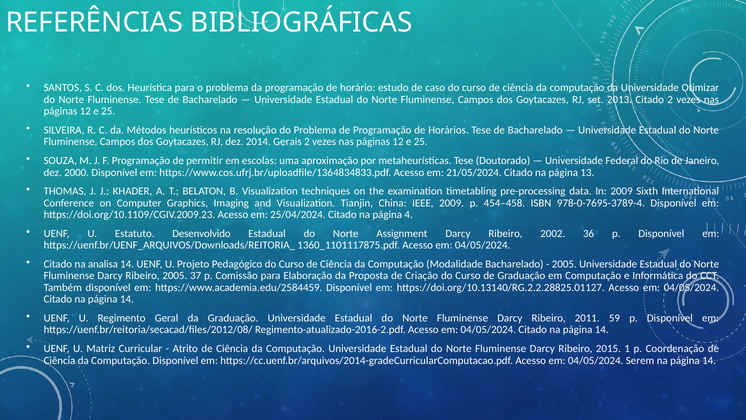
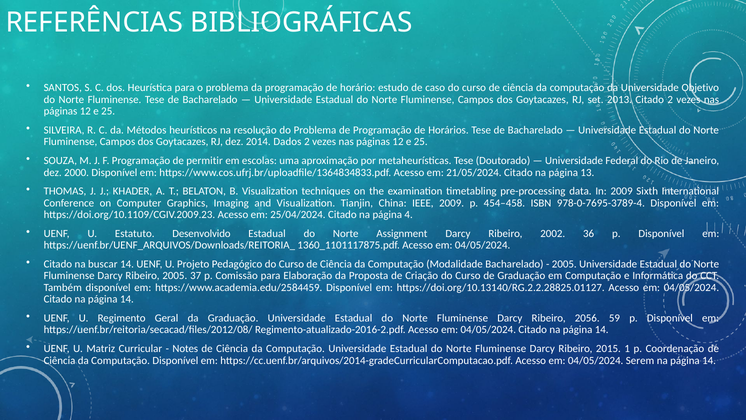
Otimizar: Otimizar -> Objetivo
Gerais: Gerais -> Dados
analisa: analisa -> buscar
2011: 2011 -> 2056
Atrito: Atrito -> Notes
